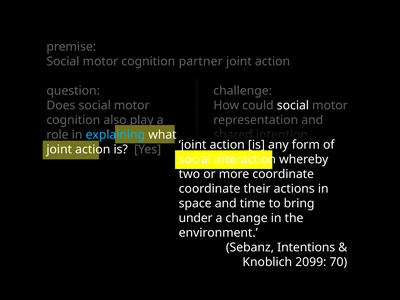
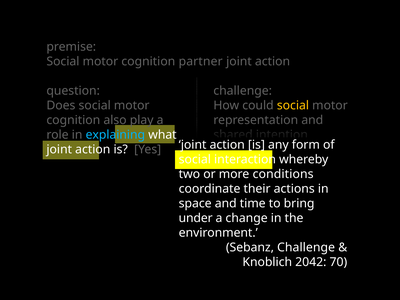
social at (293, 106) colour: white -> yellow
coordinate at (283, 174): coordinate -> conditions
Sebanz Intentions: Intentions -> Challenge
2099: 2099 -> 2042
